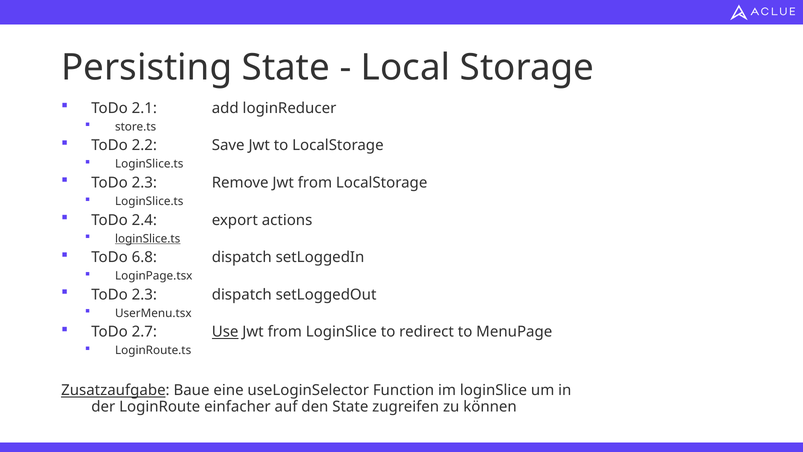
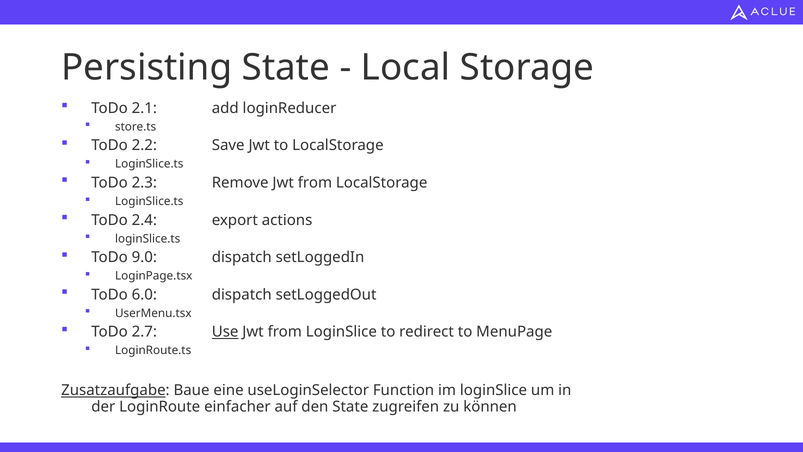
loginSlice.ts at (148, 239) underline: present -> none
6.8: 6.8 -> 9.0
2.3 at (144, 294): 2.3 -> 6.0
